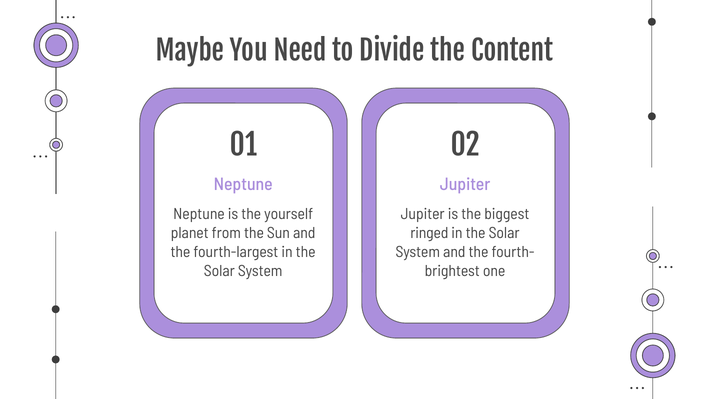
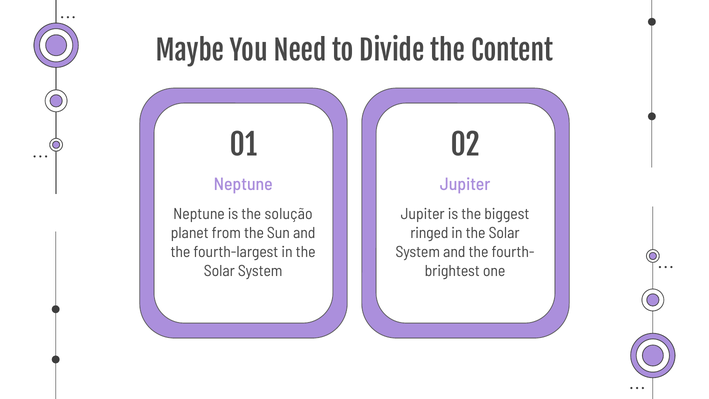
yourself: yourself -> solução
